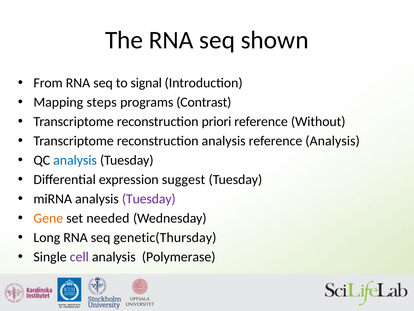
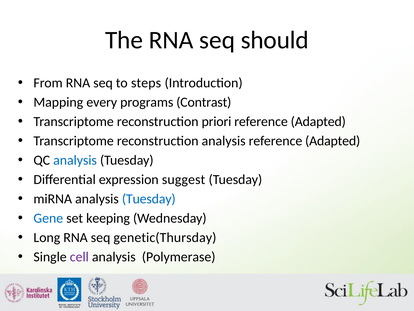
shown: shown -> should
signal: signal -> steps
steps: steps -> every
Without at (318, 121): Without -> Adapted
Analysis at (333, 141): Analysis -> Adapted
Tuesday at (149, 199) colour: purple -> blue
Gene colour: orange -> blue
needed: needed -> keeping
